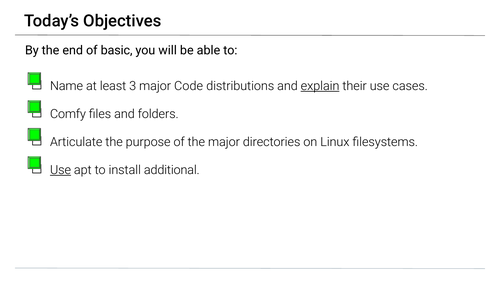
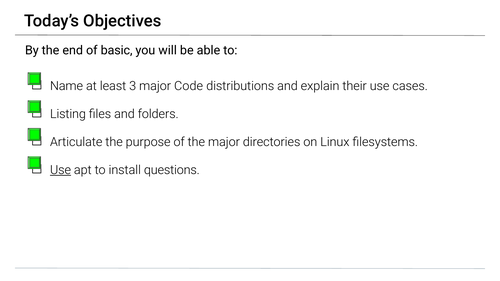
explain underline: present -> none
Comfy: Comfy -> Listing
additional: additional -> questions
